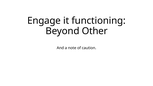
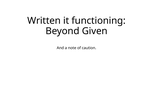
Engage: Engage -> Written
Other: Other -> Given
